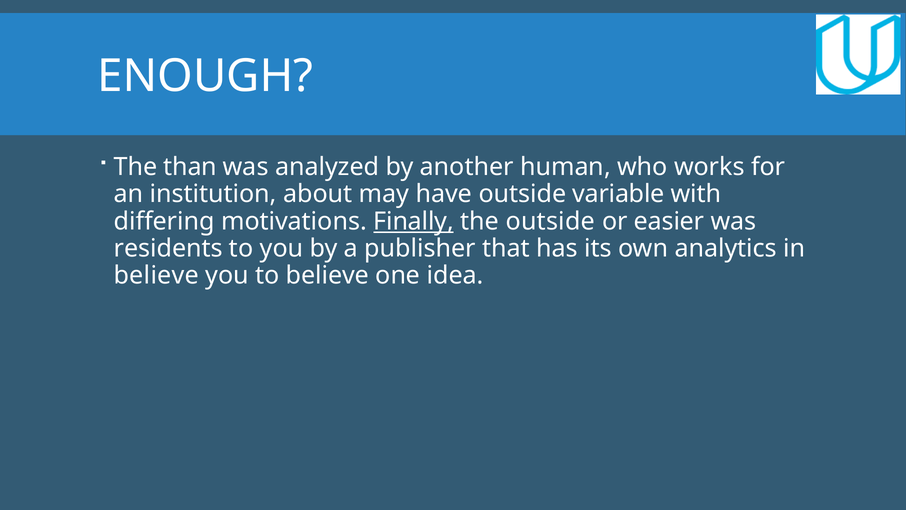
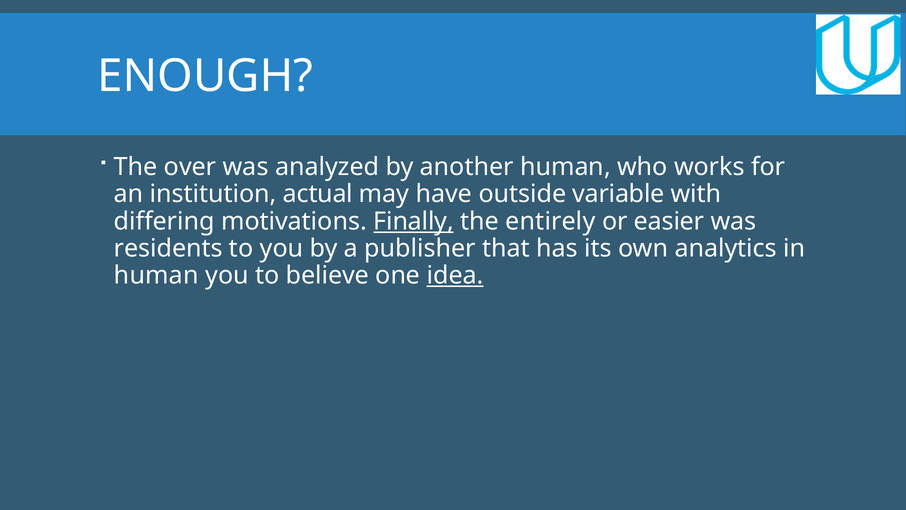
than: than -> over
about: about -> actual
the outside: outside -> entirely
believe at (156, 275): believe -> human
idea underline: none -> present
